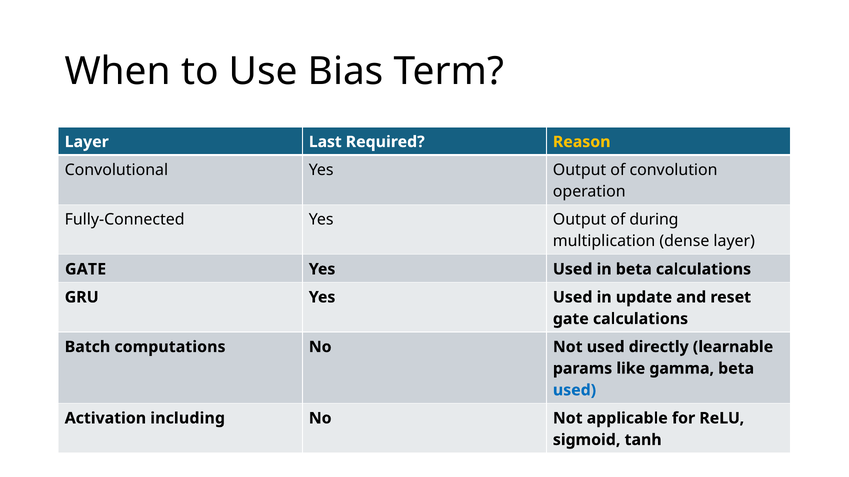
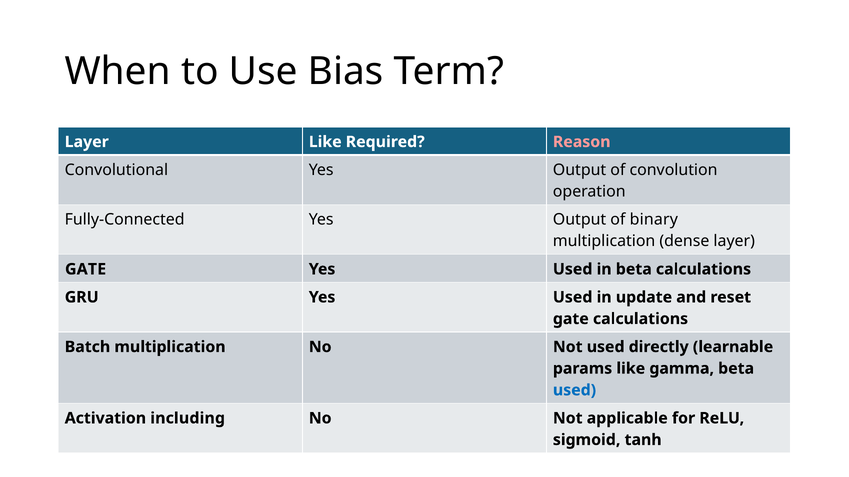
Layer Last: Last -> Like
Reason colour: yellow -> pink
during: during -> binary
Batch computations: computations -> multiplication
